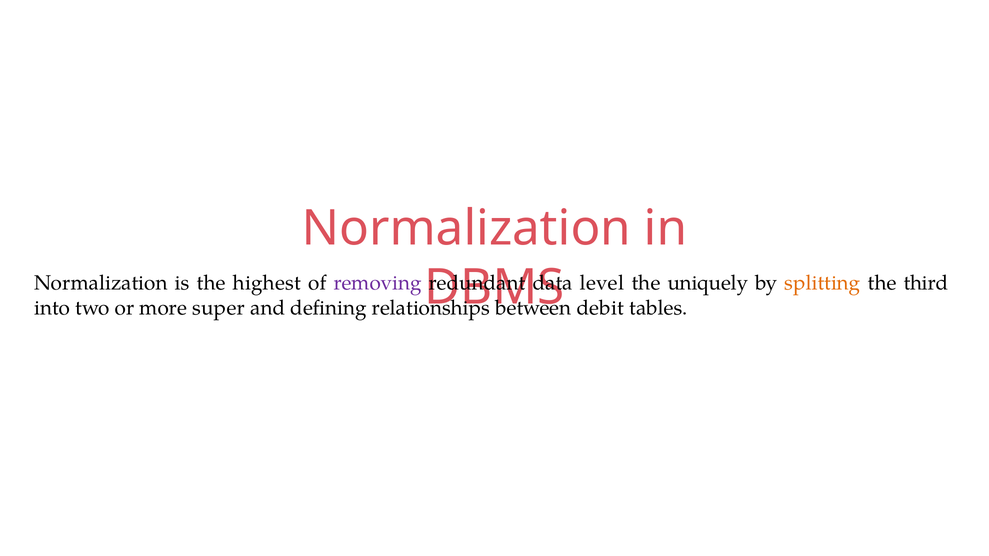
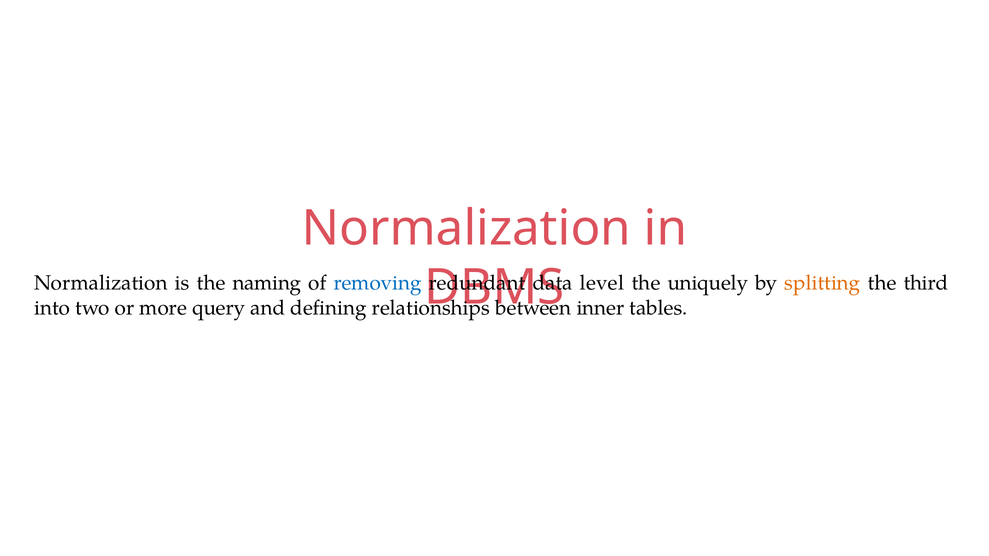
highest: highest -> naming
removing colour: purple -> blue
super: super -> query
debit: debit -> inner
